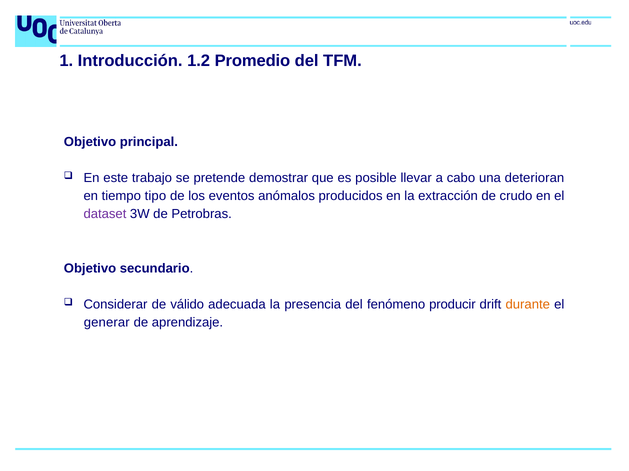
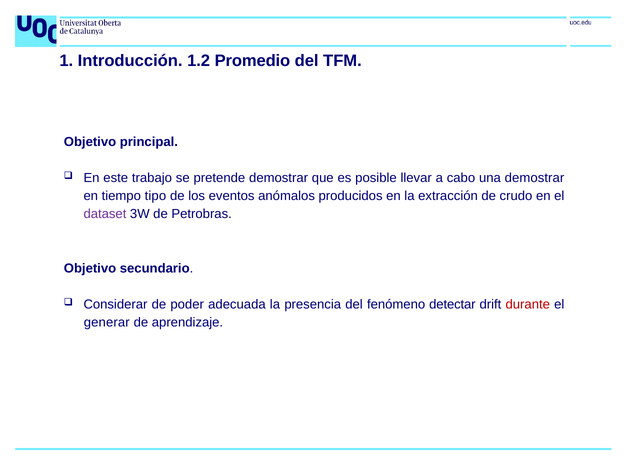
una deterioran: deterioran -> demostrar
válido: válido -> poder
producir: producir -> detectar
durante colour: orange -> red
